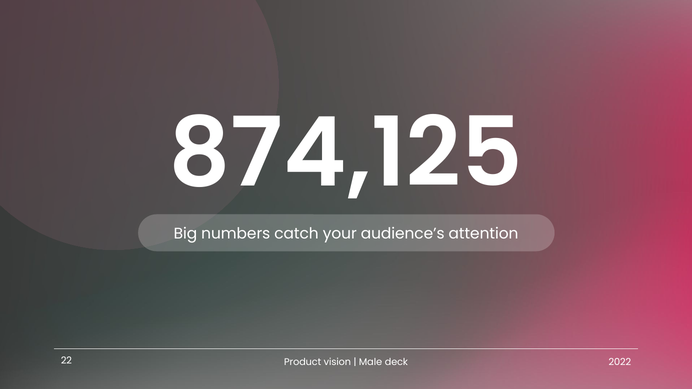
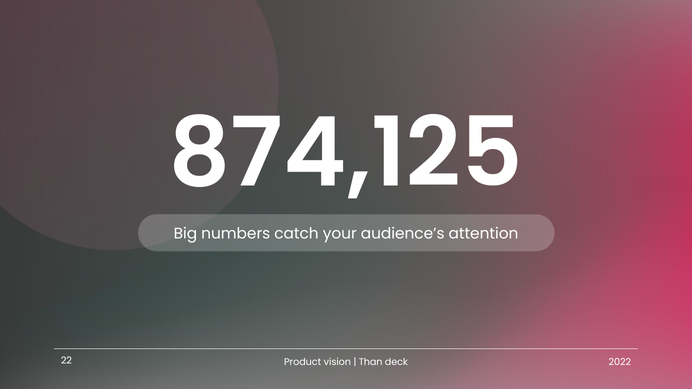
Male: Male -> Than
